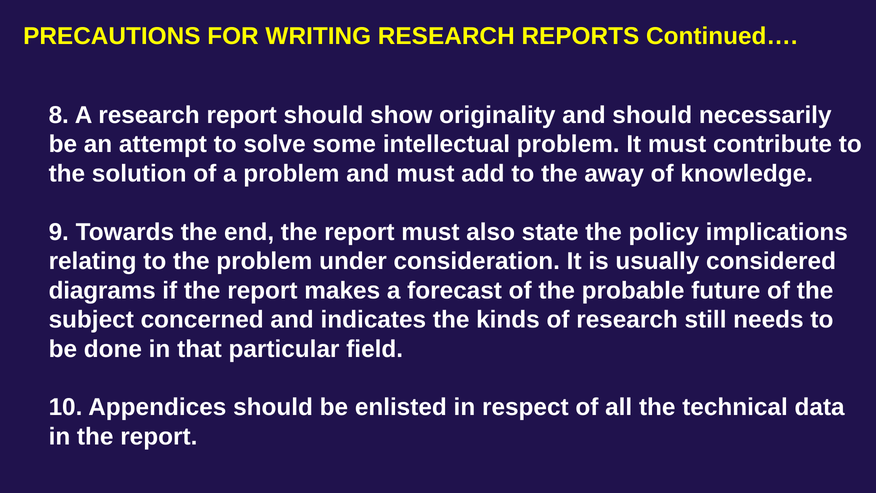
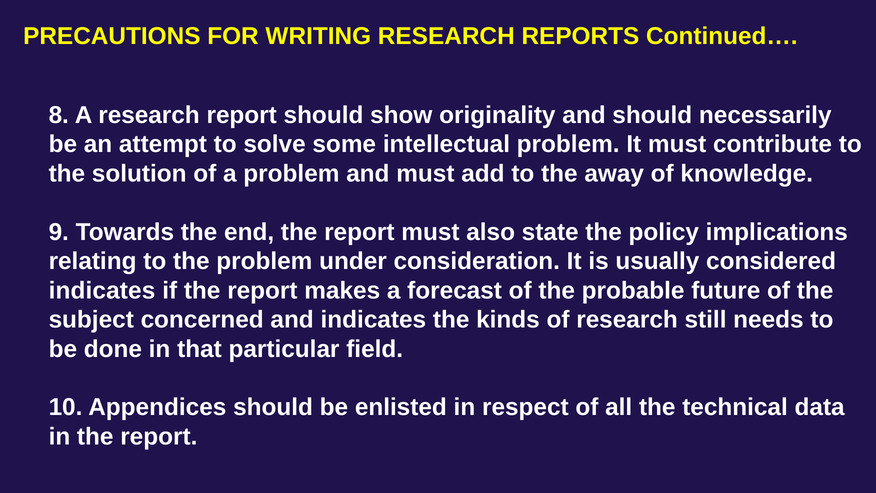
diagrams at (102, 290): diagrams -> indicates
